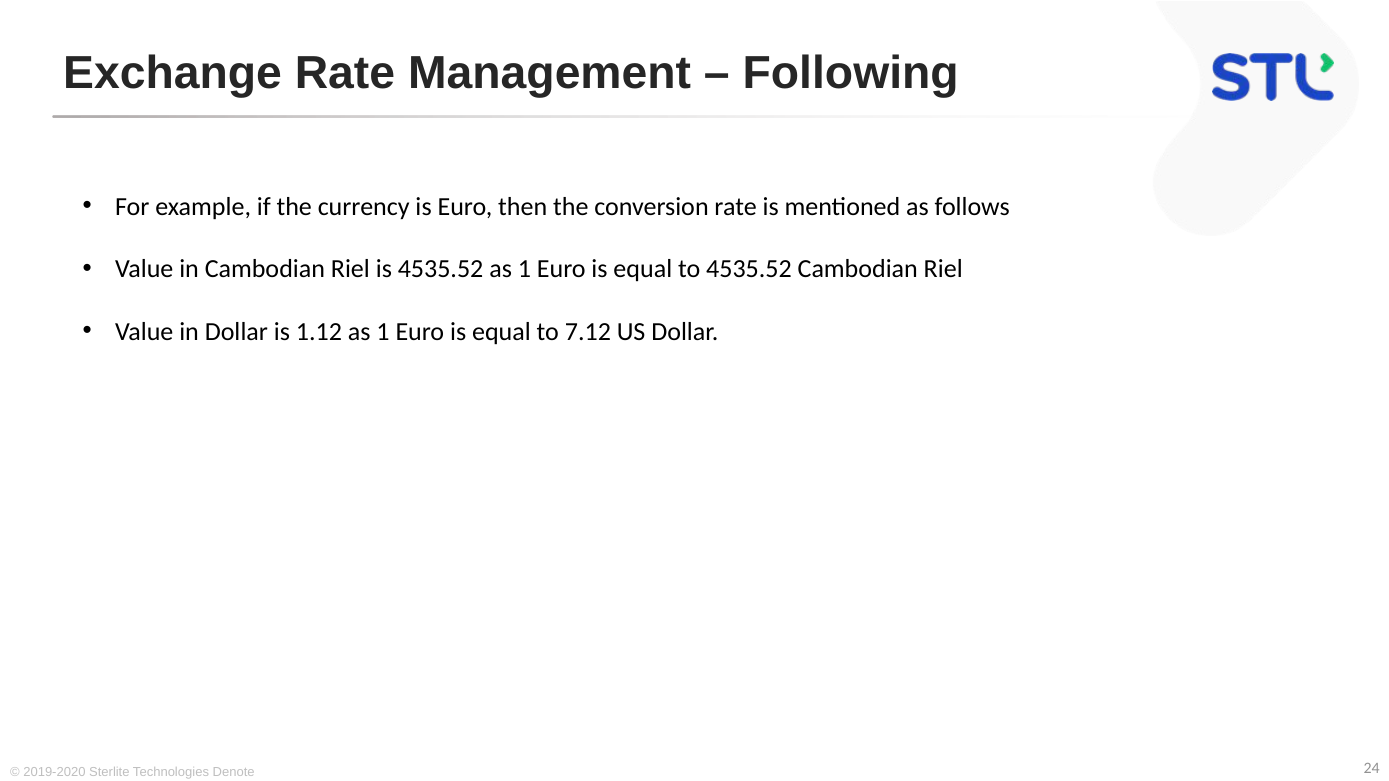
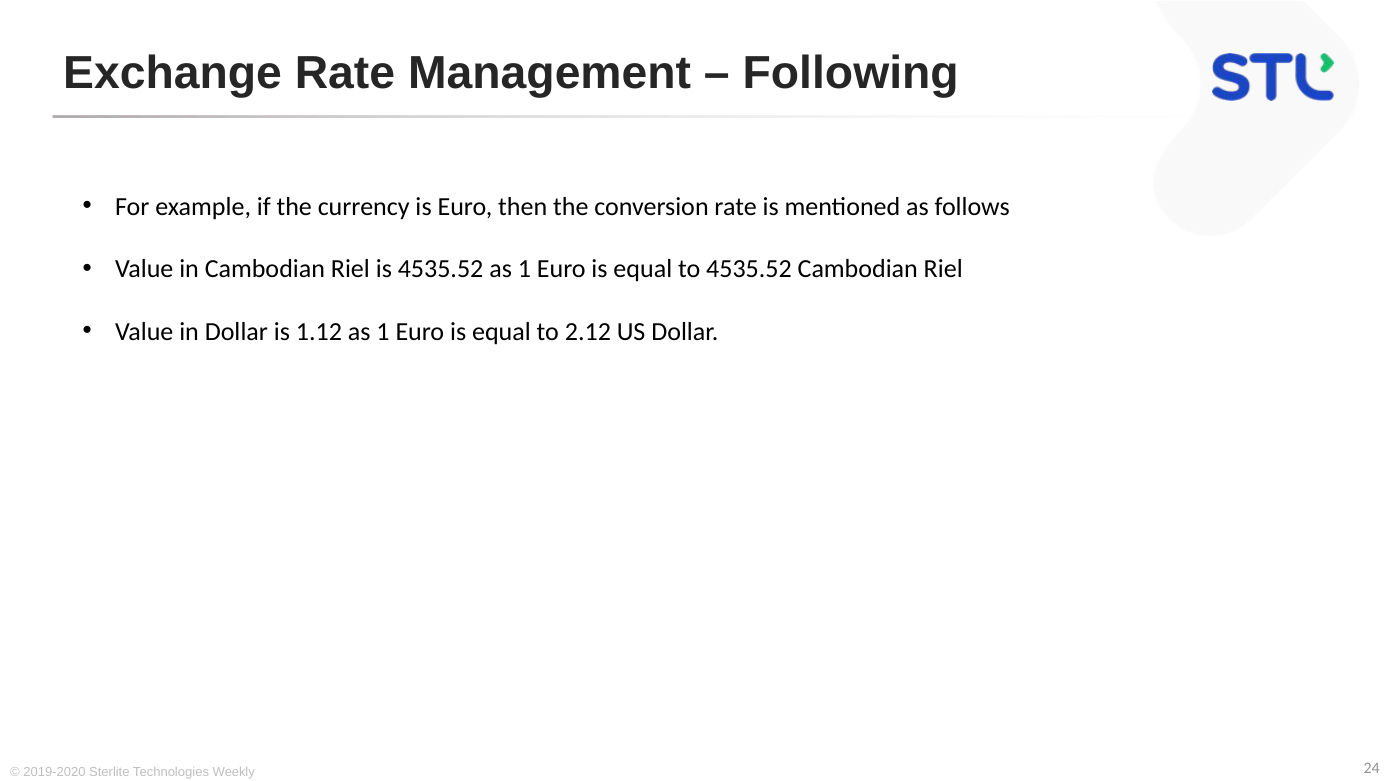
7.12: 7.12 -> 2.12
Denote: Denote -> Weekly
